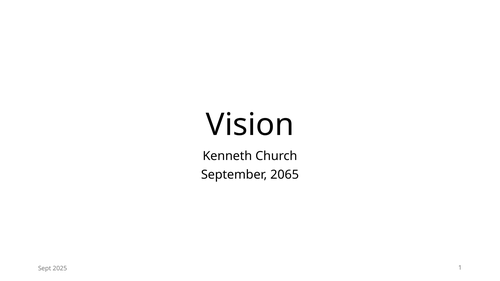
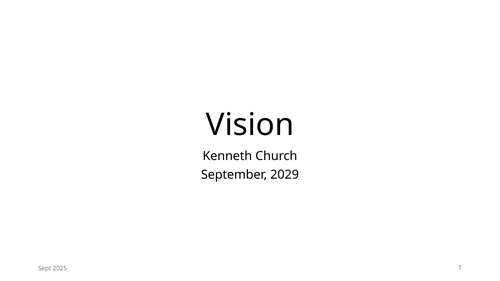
2065: 2065 -> 2029
